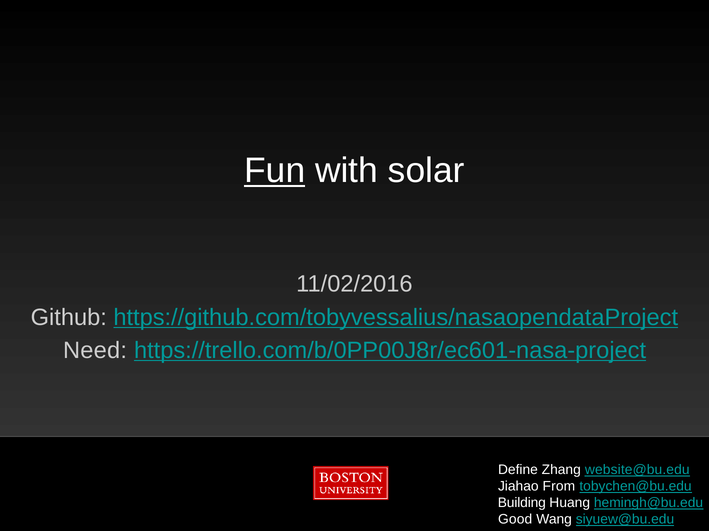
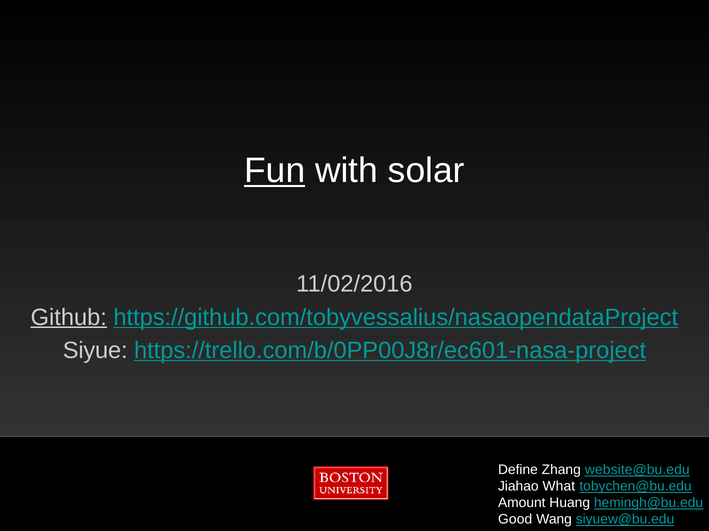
Github underline: none -> present
Need: Need -> Siyue
From: From -> What
Building: Building -> Amount
